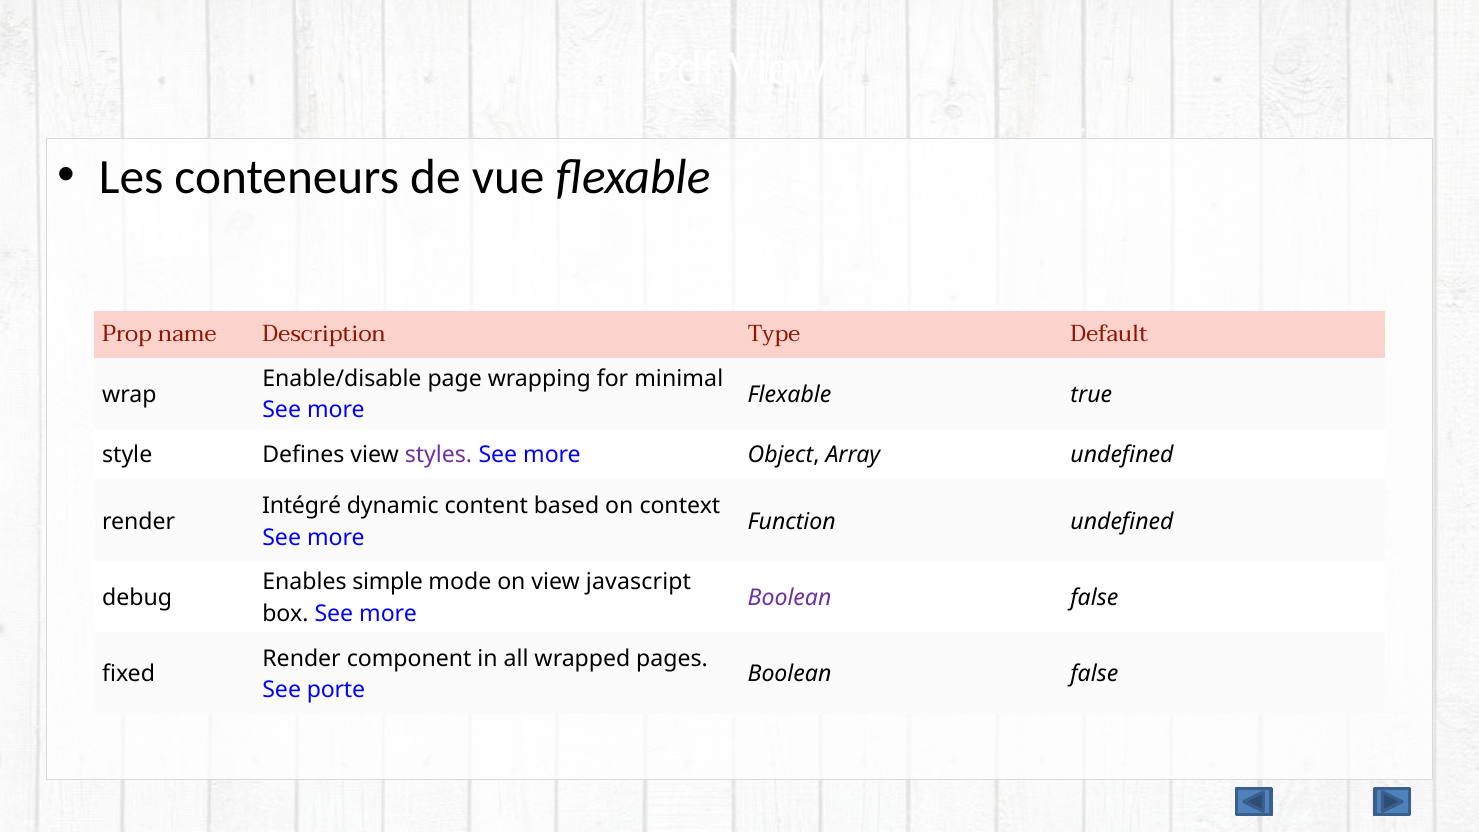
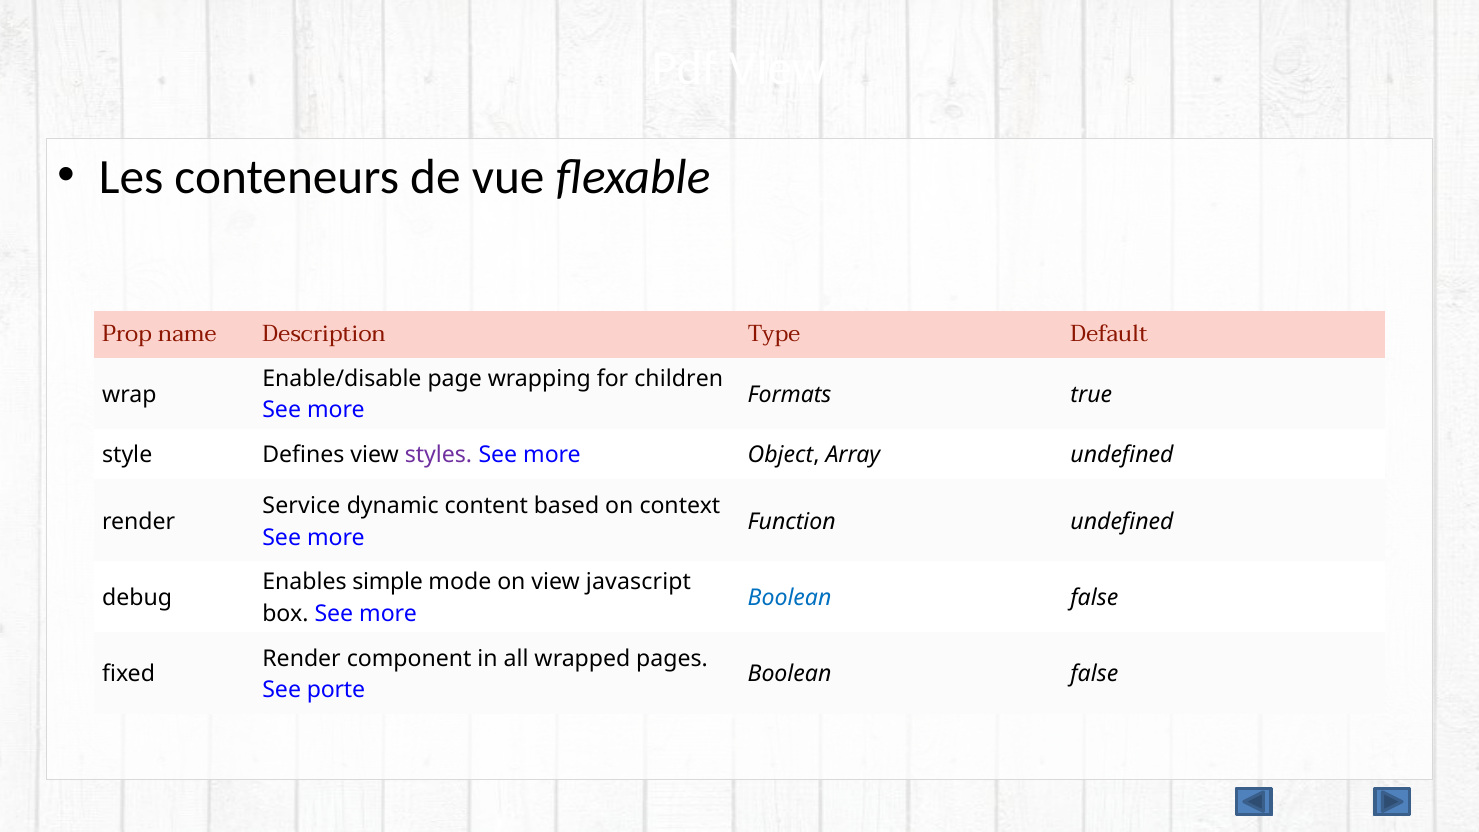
minimal: minimal -> children
Flexable at (790, 394): Flexable -> Formats
Intégré: Intégré -> Service
Boolean at (790, 598) colour: purple -> blue
